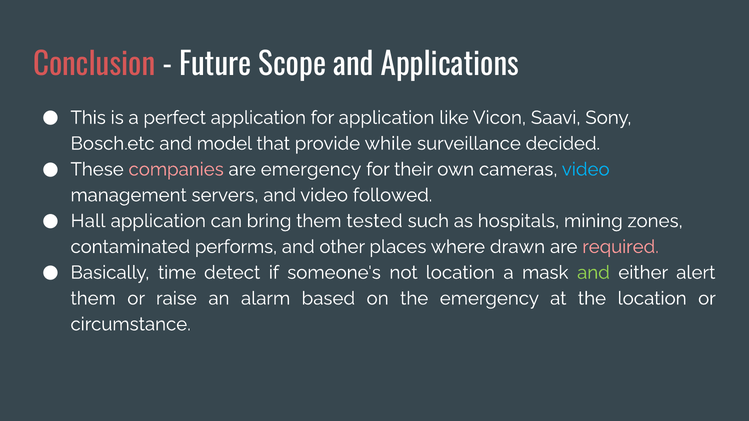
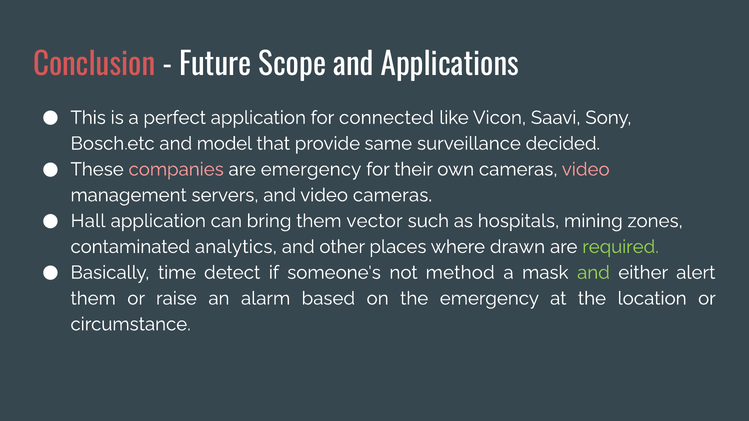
for application: application -> connected
while: while -> same
video at (586, 169) colour: light blue -> pink
video followed: followed -> cameras
tested: tested -> vector
performs: performs -> analytics
required colour: pink -> light green
not location: location -> method
